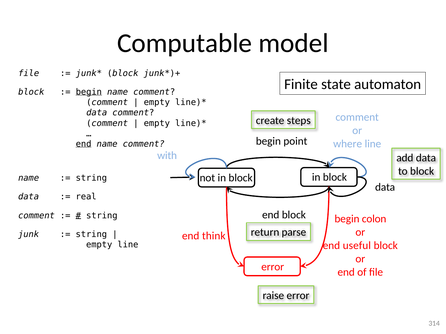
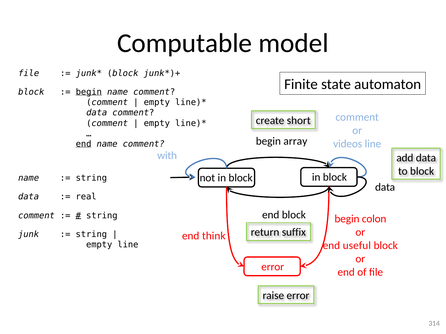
steps: steps -> short
point: point -> array
where: where -> videos
parse: parse -> suffix
